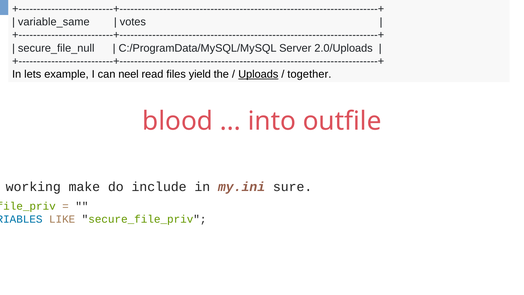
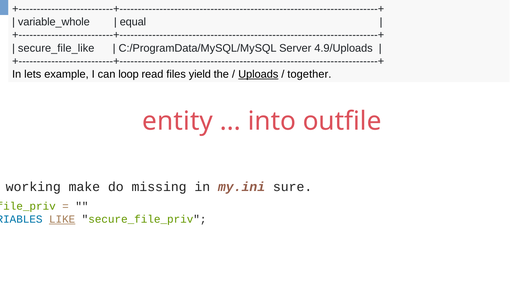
variable_same: variable_same -> variable_whole
votes: votes -> equal
secure_file_null: secure_file_null -> secure_file_like
2.0/Uploads: 2.0/Uploads -> 4.9/Uploads
neel: neel -> loop
blood: blood -> entity
include: include -> missing
LIKE underline: none -> present
